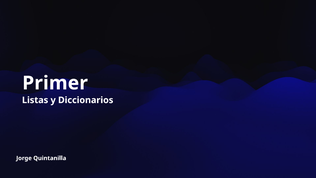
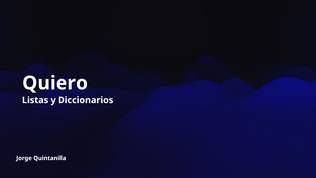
Primer: Primer -> Quiero
